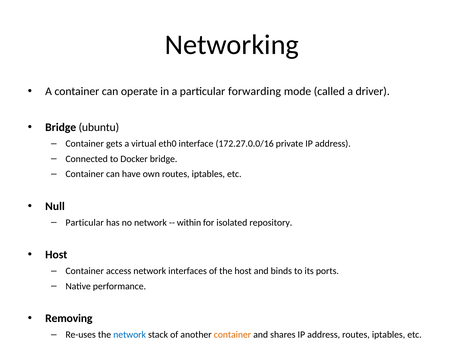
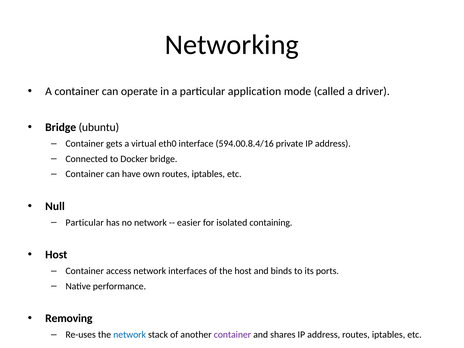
forwarding: forwarding -> application
172.27.0.0/16: 172.27.0.0/16 -> 594.00.8.4/16
within: within -> easier
repository: repository -> containing
container at (232, 335) colour: orange -> purple
